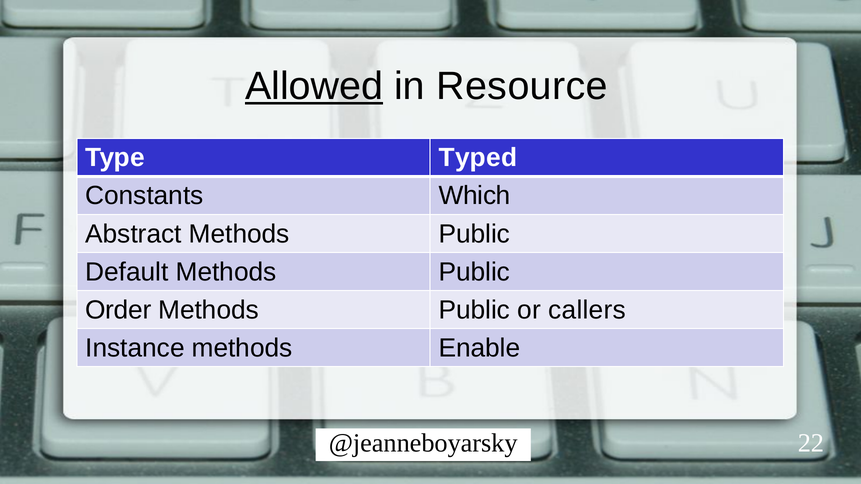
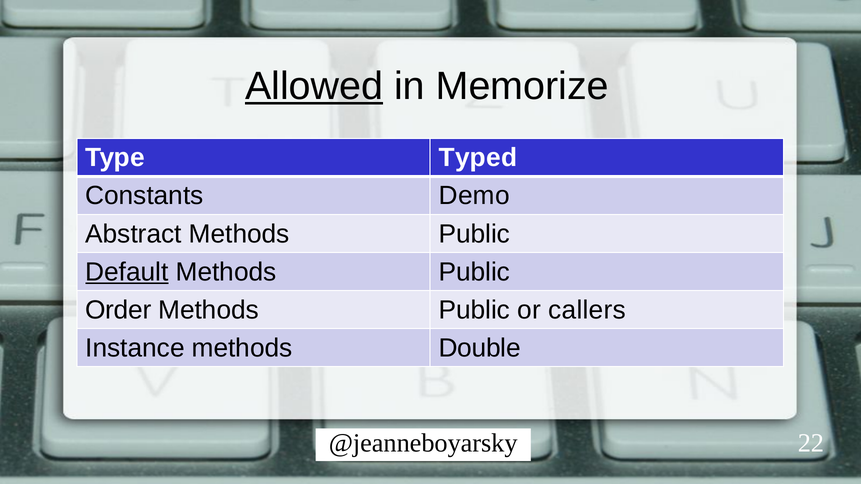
Resource: Resource -> Memorize
Which: Which -> Demo
Default underline: none -> present
Enable: Enable -> Double
